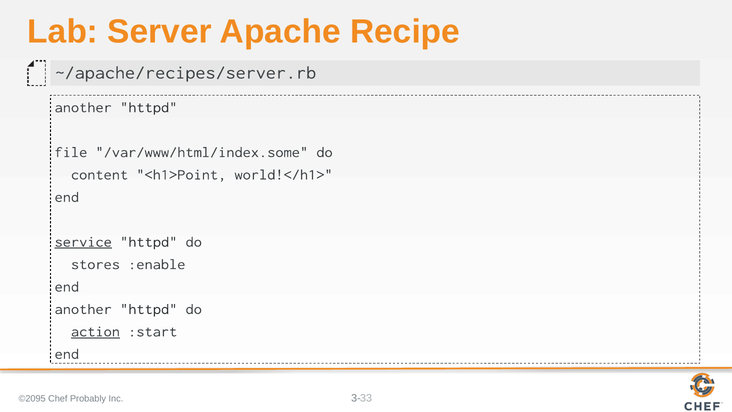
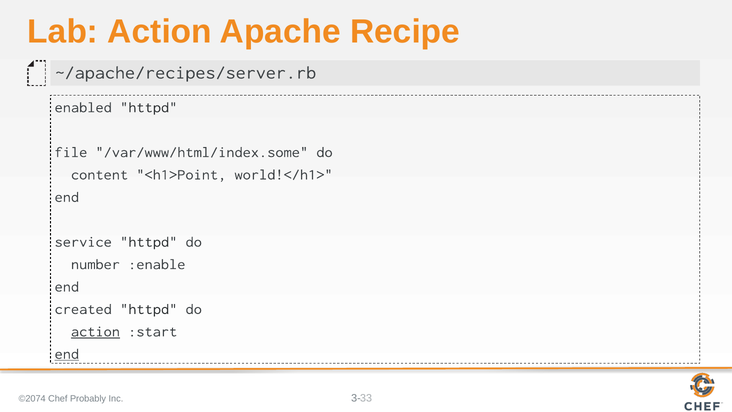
Lab Server: Server -> Action
another at (83, 107): another -> enabled
service underline: present -> none
stores: stores -> number
another at (83, 309): another -> created
end at (67, 354) underline: none -> present
©2095: ©2095 -> ©2074
